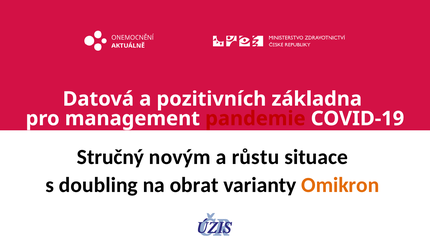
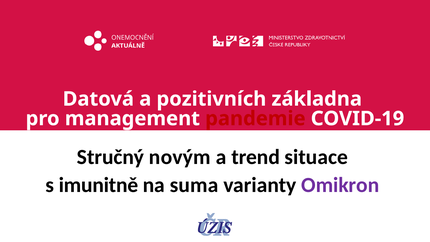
růstu: růstu -> trend
doubling: doubling -> imunitně
obrat: obrat -> suma
Omikron colour: orange -> purple
